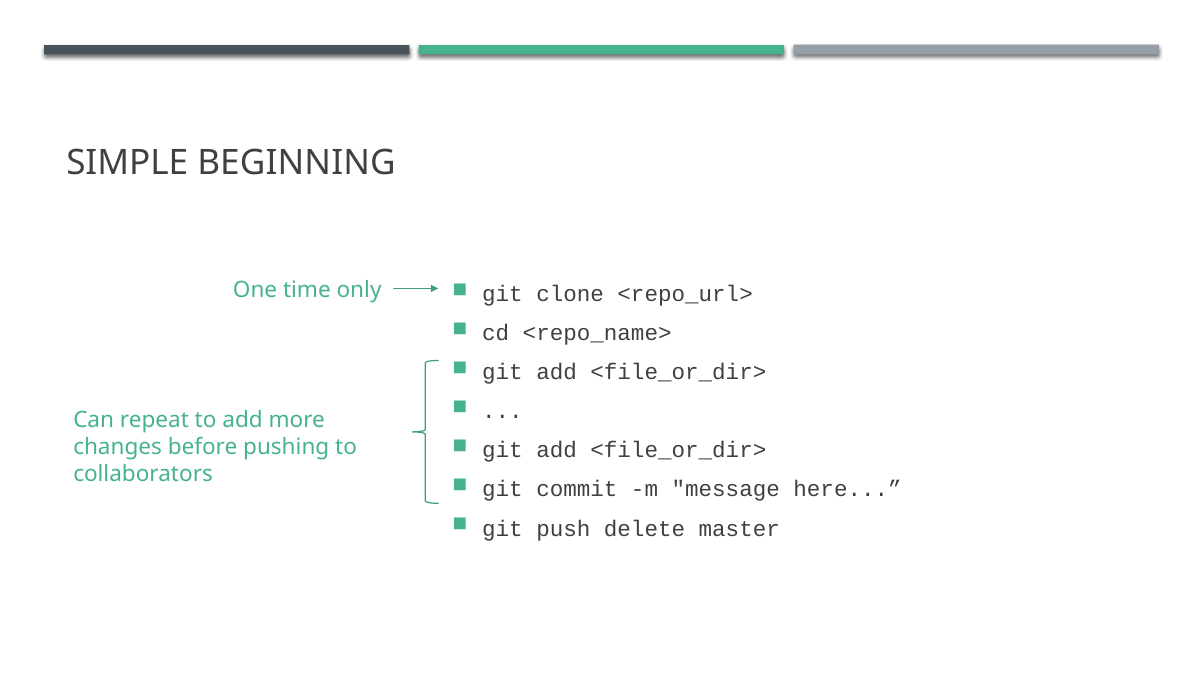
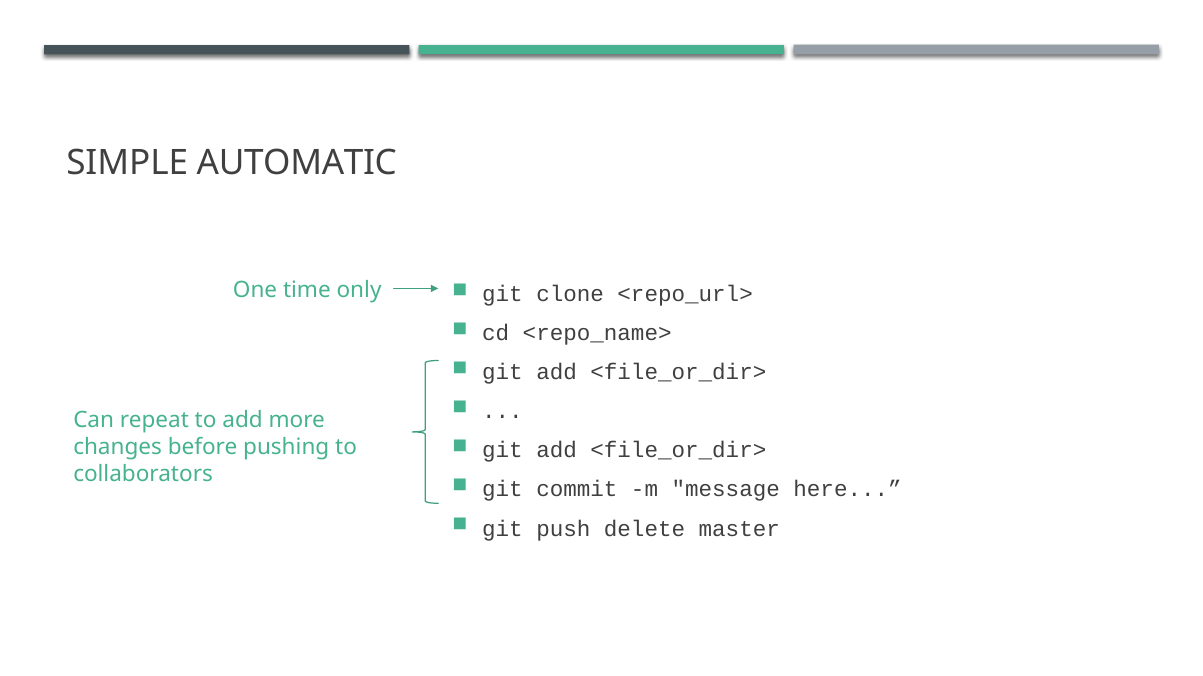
BEGINNING: BEGINNING -> AUTOMATIC
